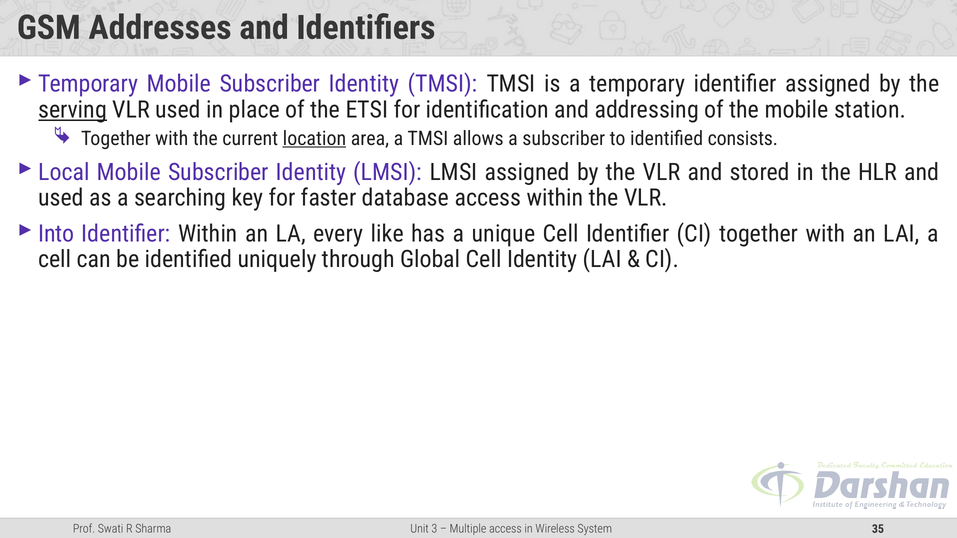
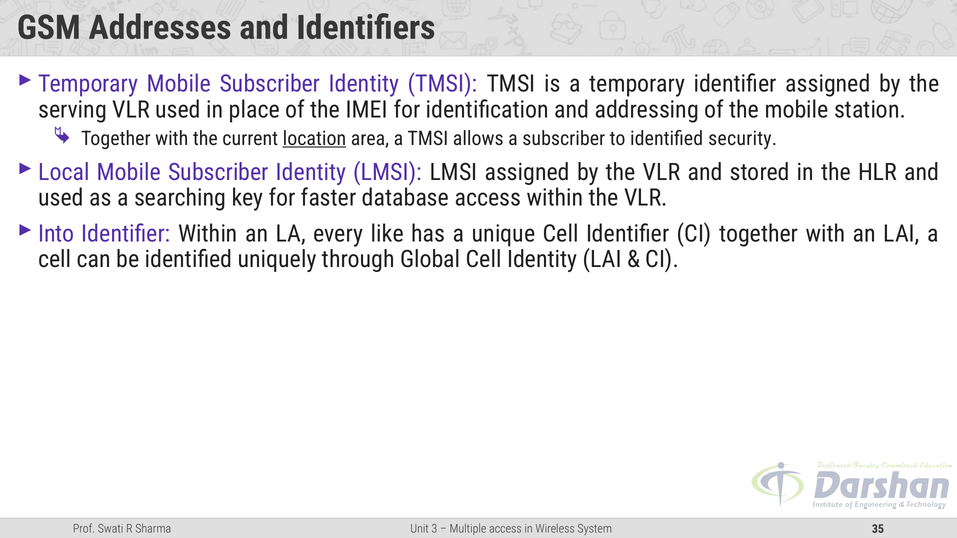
serving underline: present -> none
ETSI: ETSI -> IMEI
consists: consists -> security
